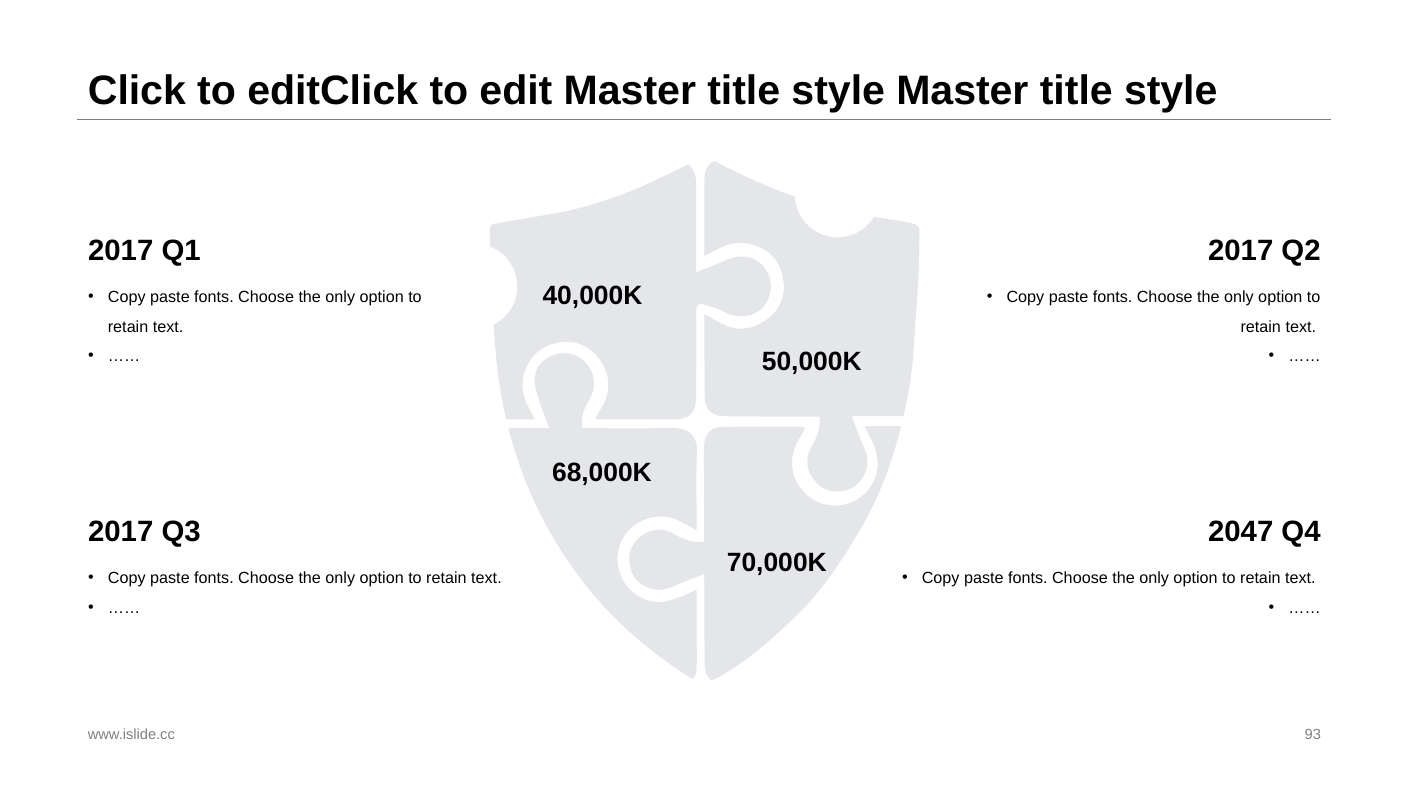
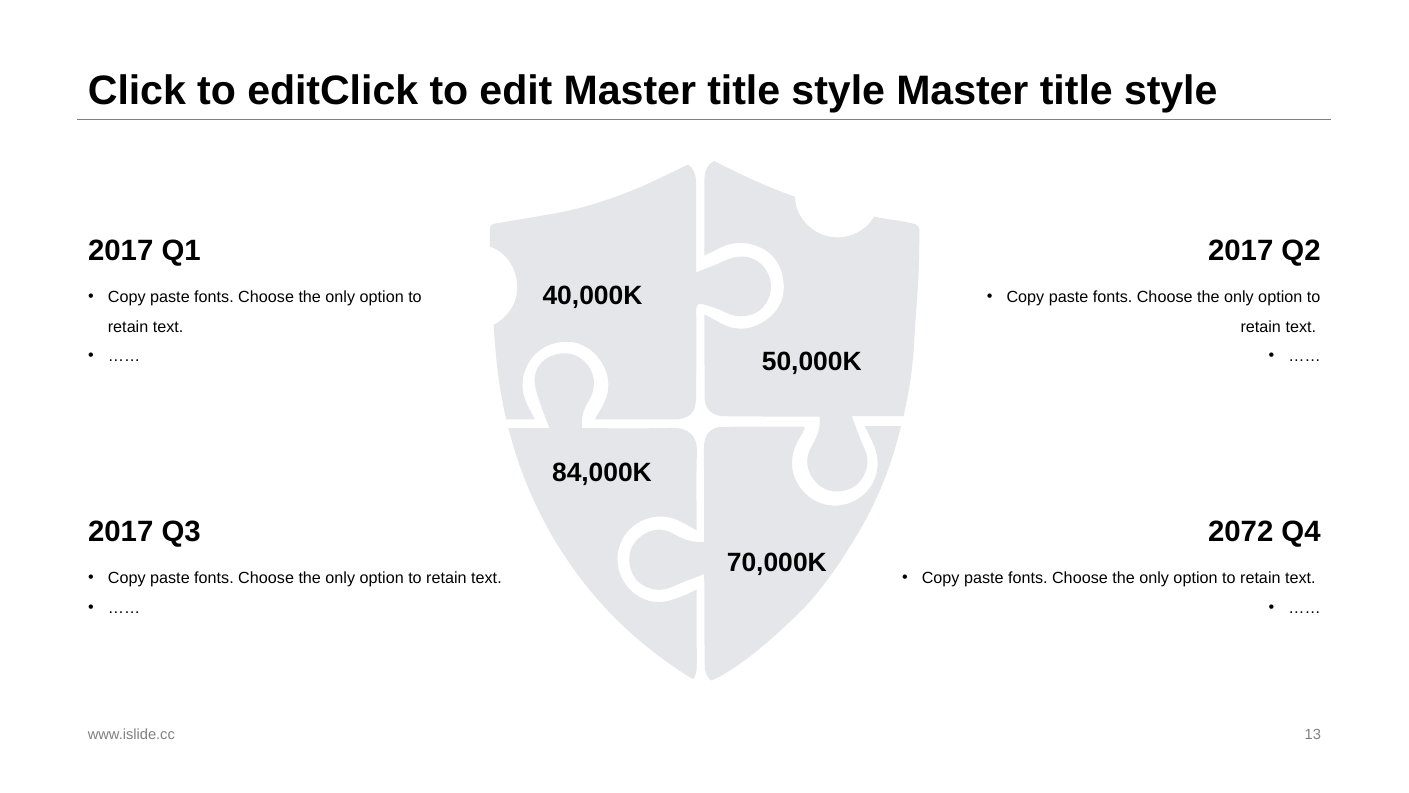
68,000K: 68,000K -> 84,000K
2047: 2047 -> 2072
93: 93 -> 13
